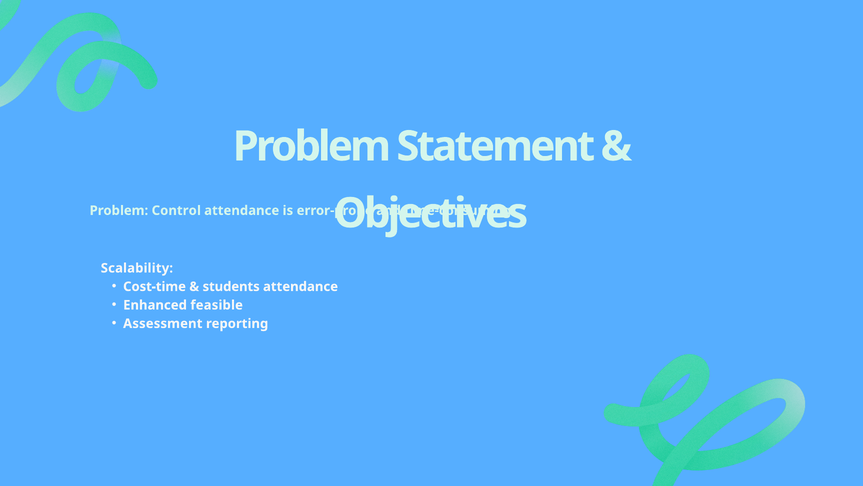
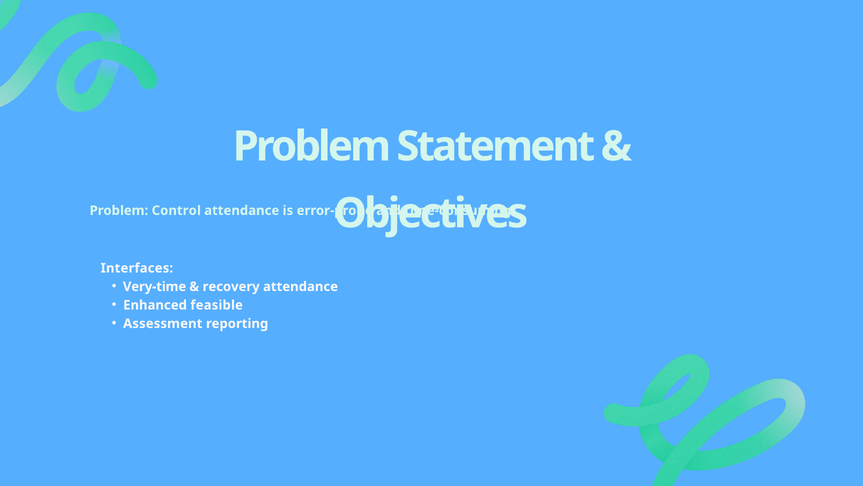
Scalability: Scalability -> Interfaces
Cost-time: Cost-time -> Very-time
students: students -> recovery
